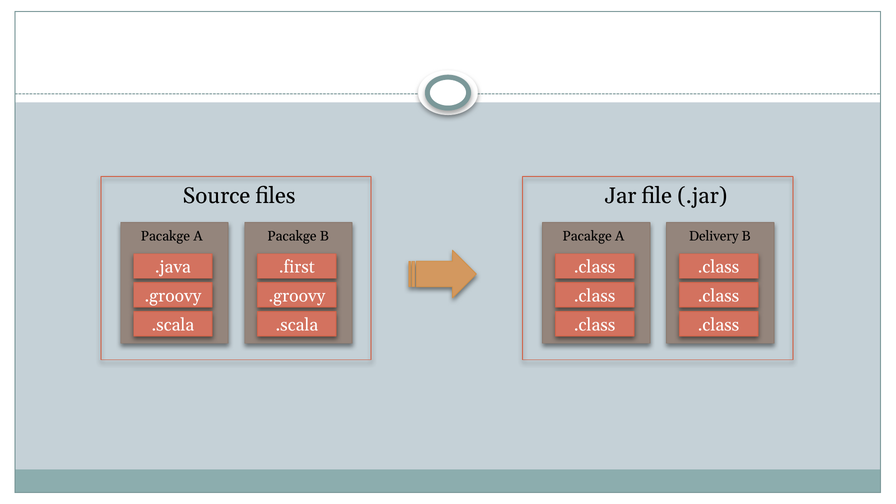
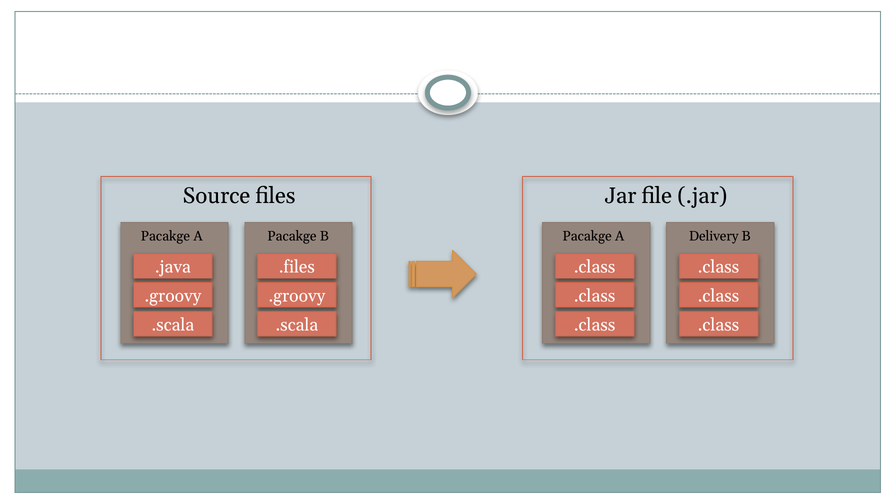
.first: .first -> .files
